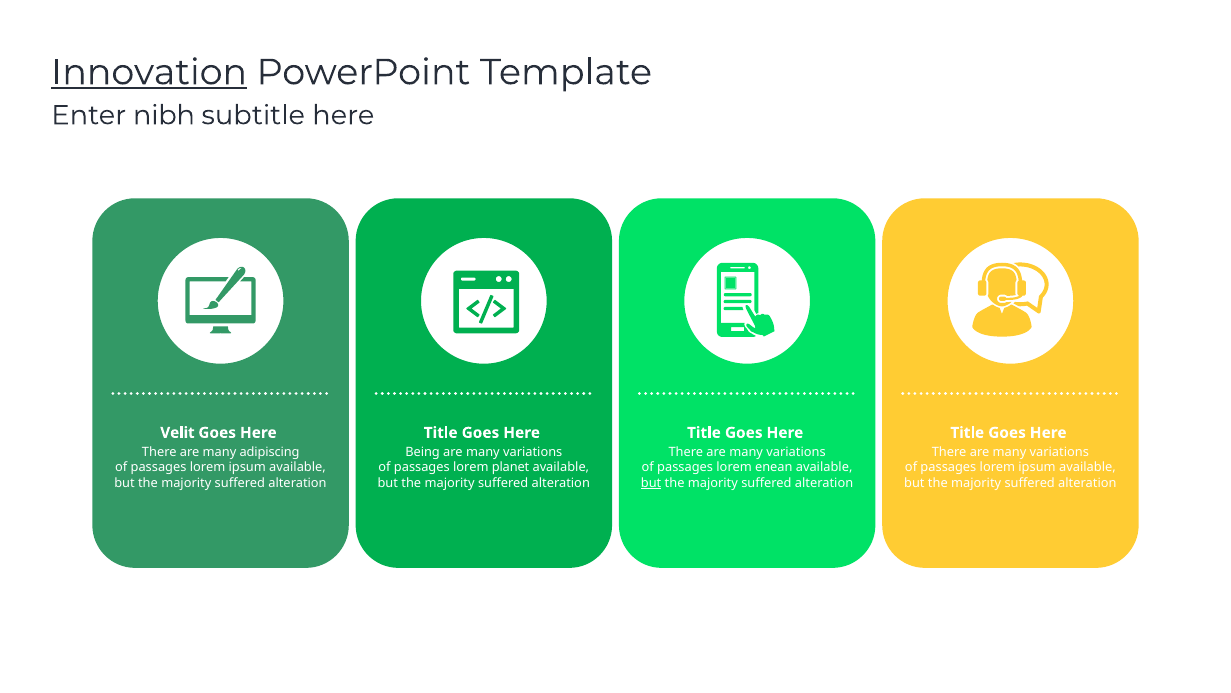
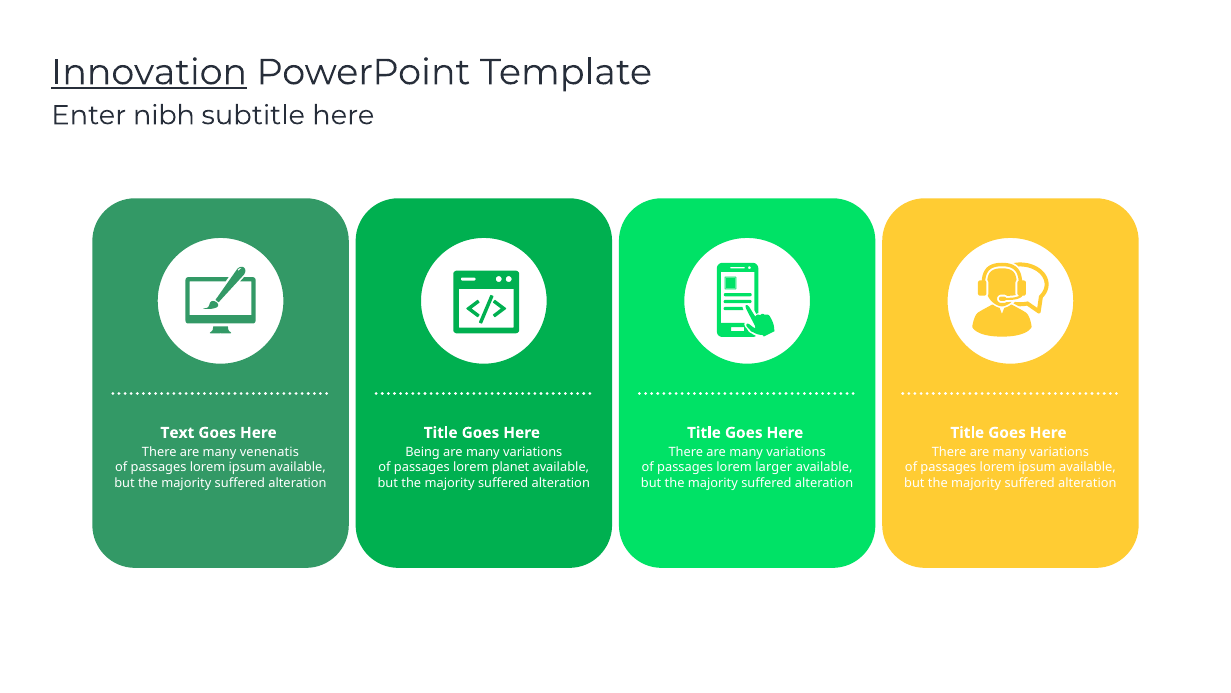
Velit: Velit -> Text
adipiscing: adipiscing -> venenatis
enean: enean -> larger
but at (651, 482) underline: present -> none
